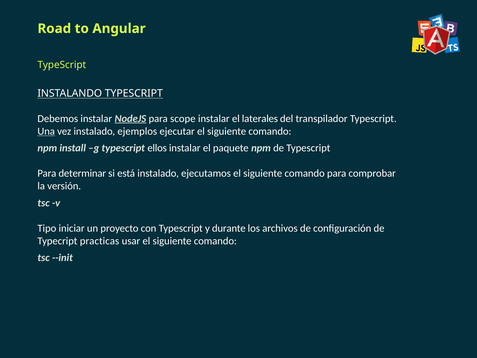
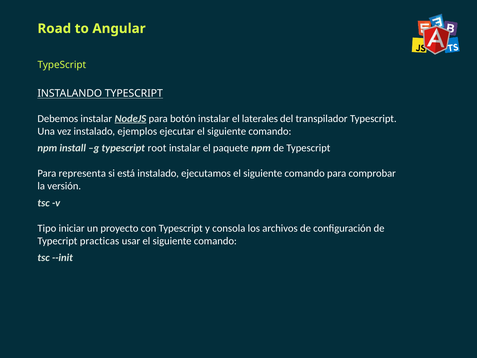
scope: scope -> botón
Una underline: present -> none
ellos: ellos -> root
determinar: determinar -> representa
durante: durante -> consola
